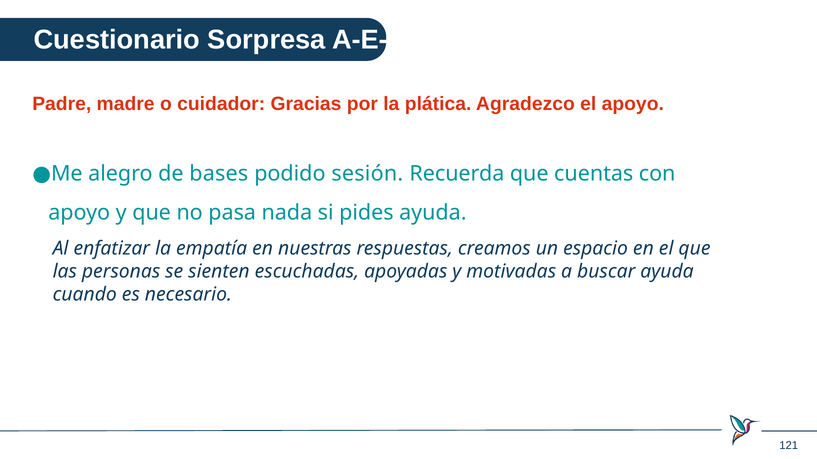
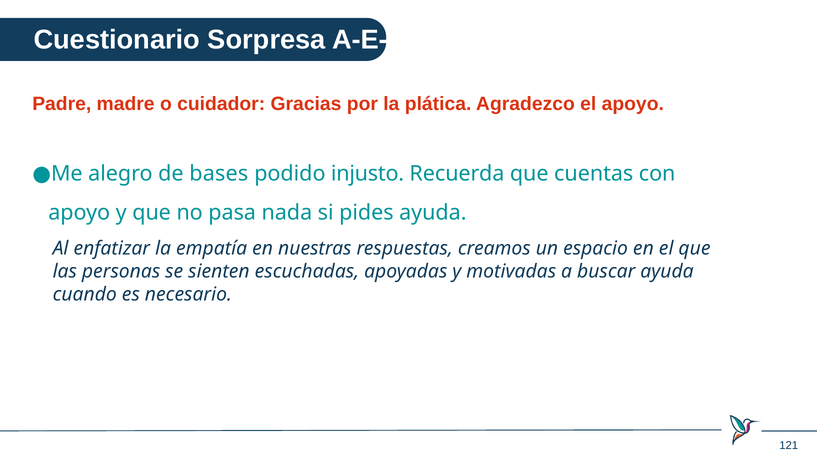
sesión: sesión -> injusto
